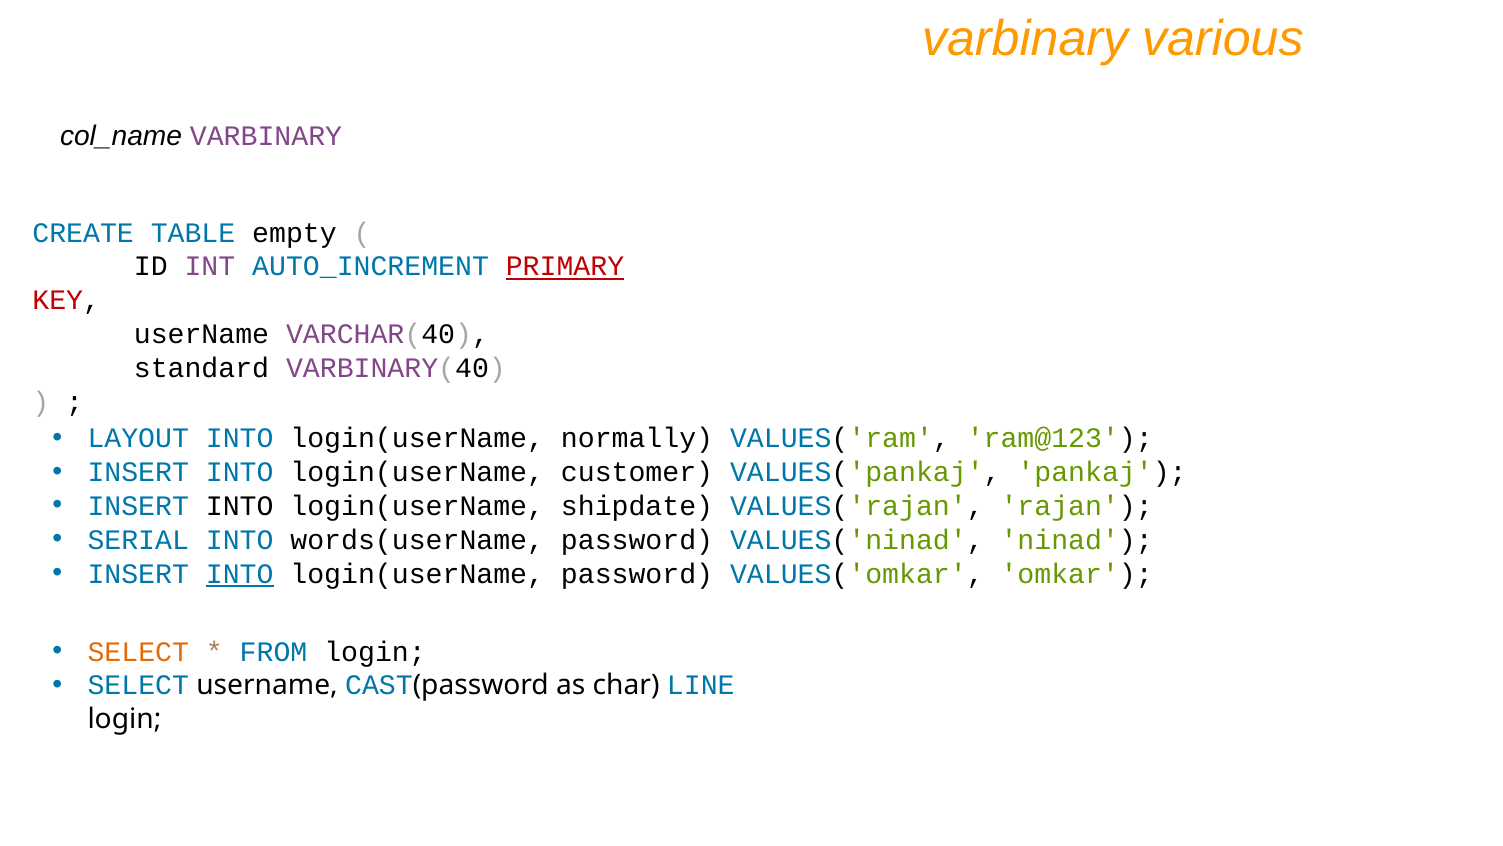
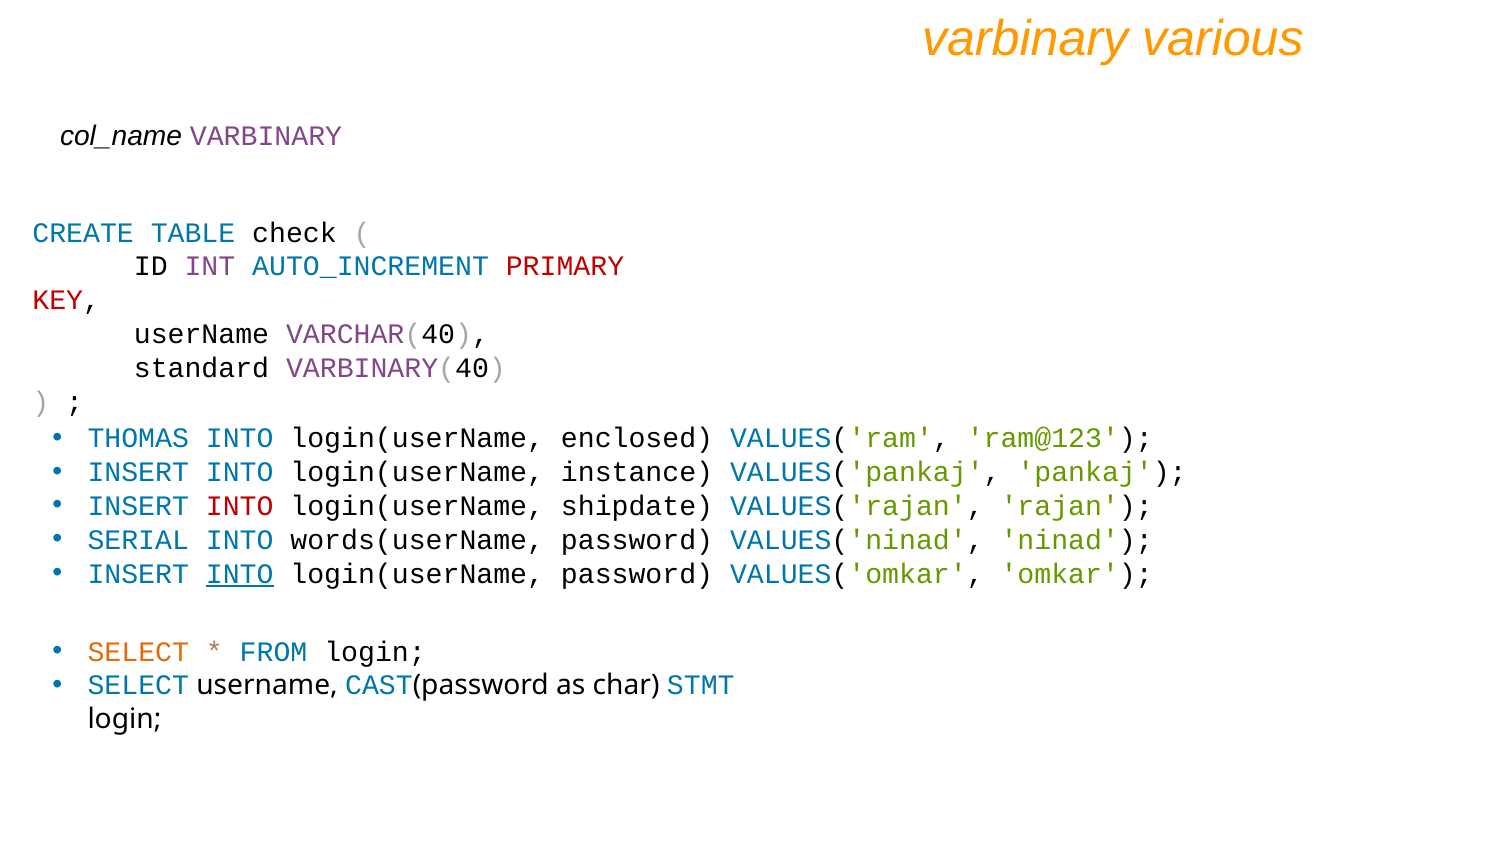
empty: empty -> check
PRIMARY underline: present -> none
LAYOUT: LAYOUT -> THOMAS
normally: normally -> enclosed
customer: customer -> instance
INTO at (240, 506) colour: black -> red
LINE: LINE -> STMT
